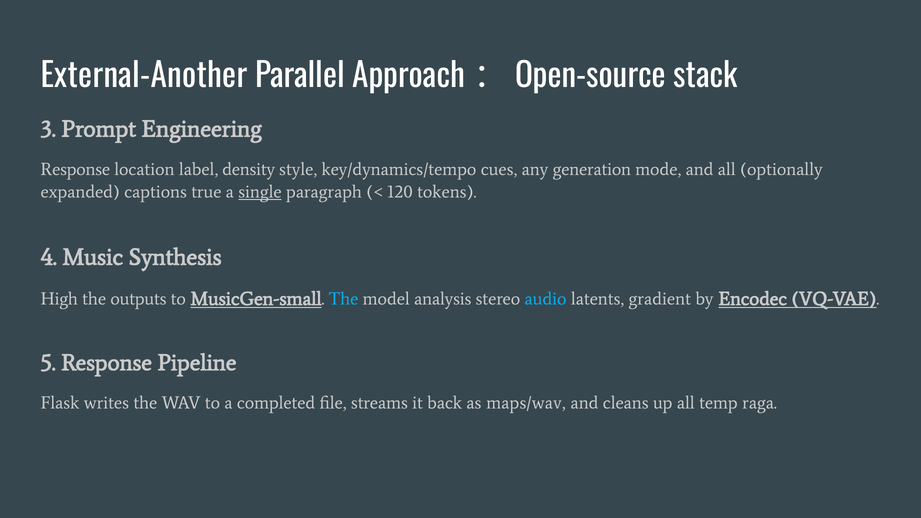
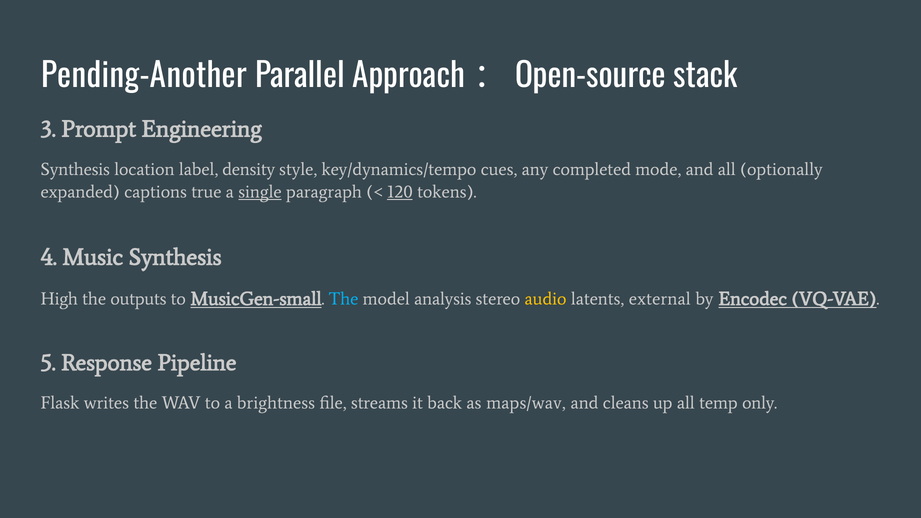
External-Another: External-Another -> Pending-Another
Response at (75, 169): Response -> Synthesis
generation: generation -> completed
120 underline: none -> present
audio colour: light blue -> yellow
gradient: gradient -> external
completed: completed -> brightness
raga: raga -> only
